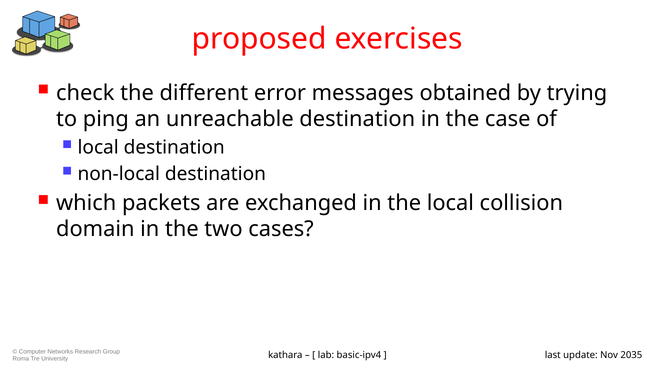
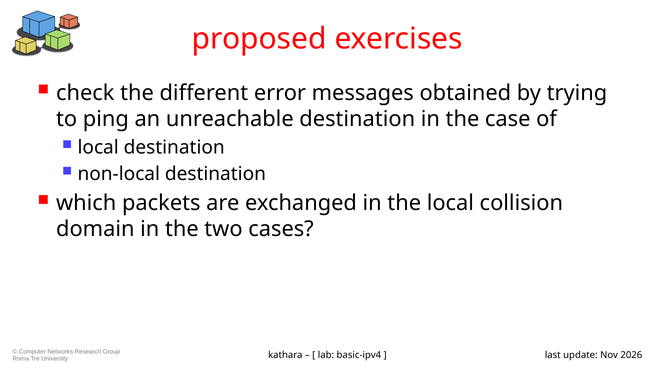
2035: 2035 -> 2026
